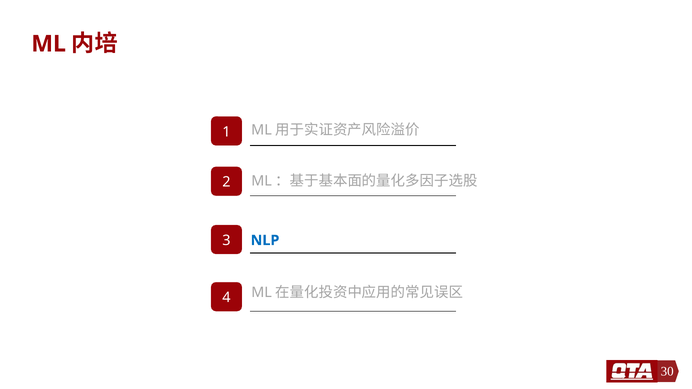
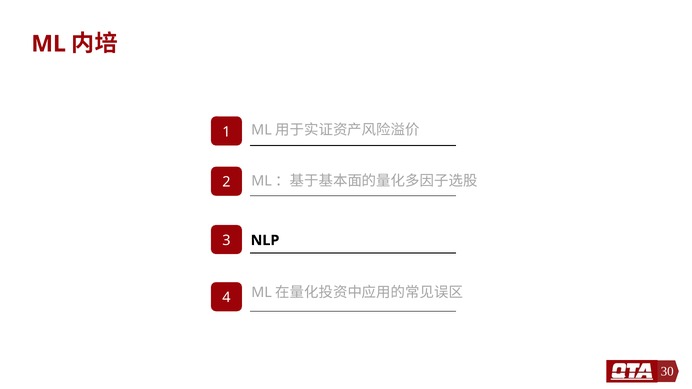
NLP colour: blue -> black
